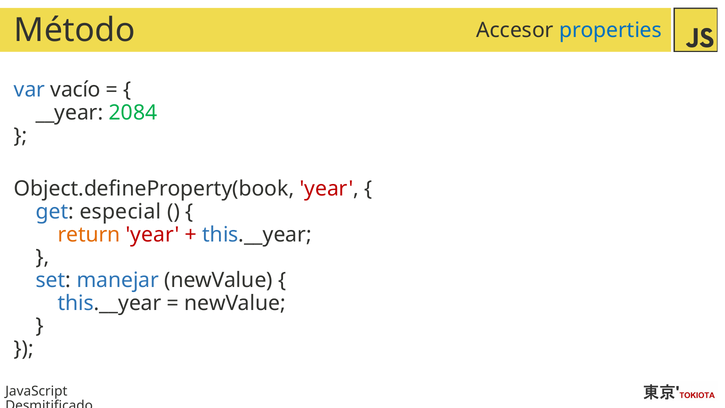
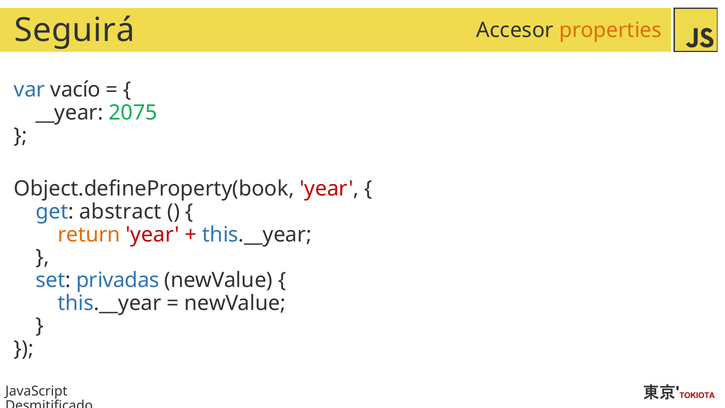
Método: Método -> Seguirá
properties colour: blue -> orange
2084: 2084 -> 2075
especial: especial -> abstract
manejar: manejar -> privadas
